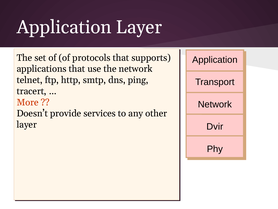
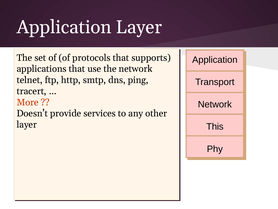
Dvir: Dvir -> This
